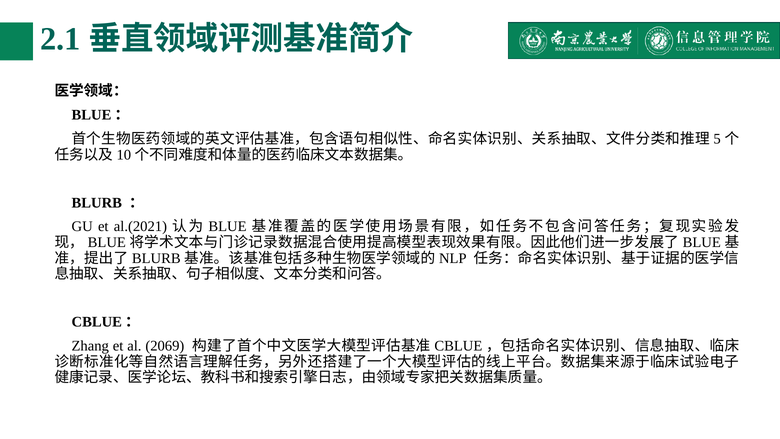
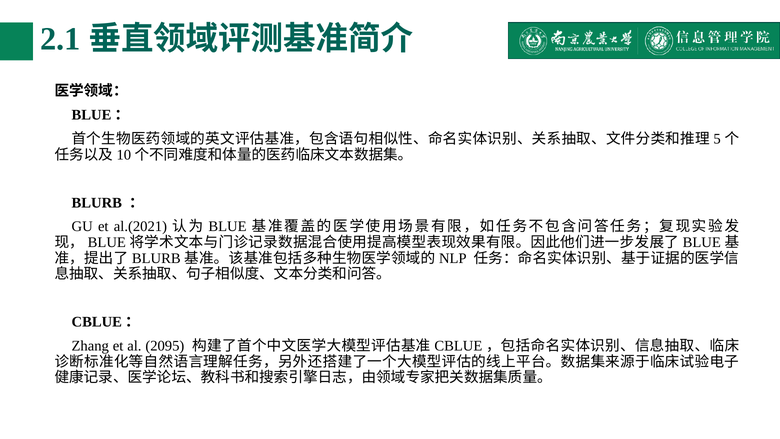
2069: 2069 -> 2095
